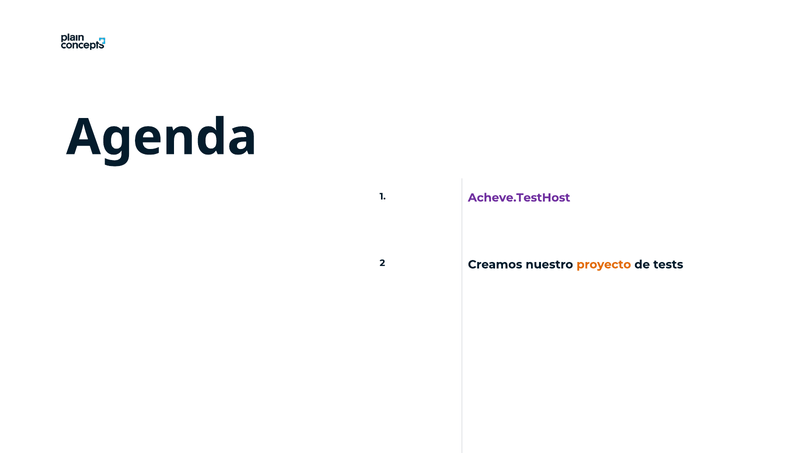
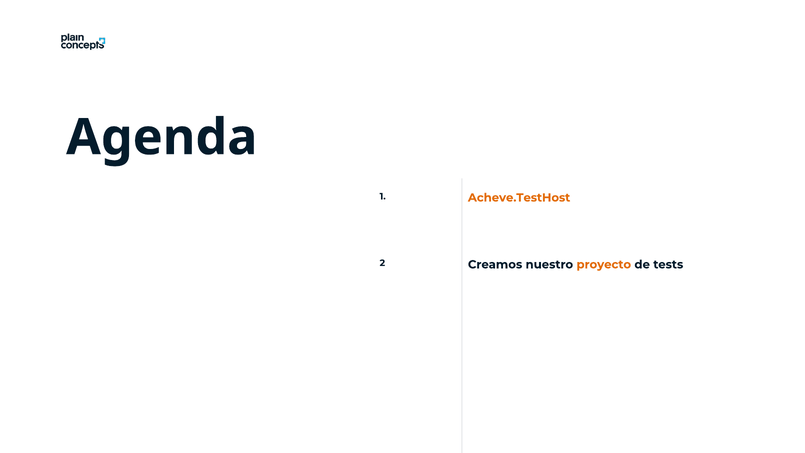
Acheve.TestHost colour: purple -> orange
